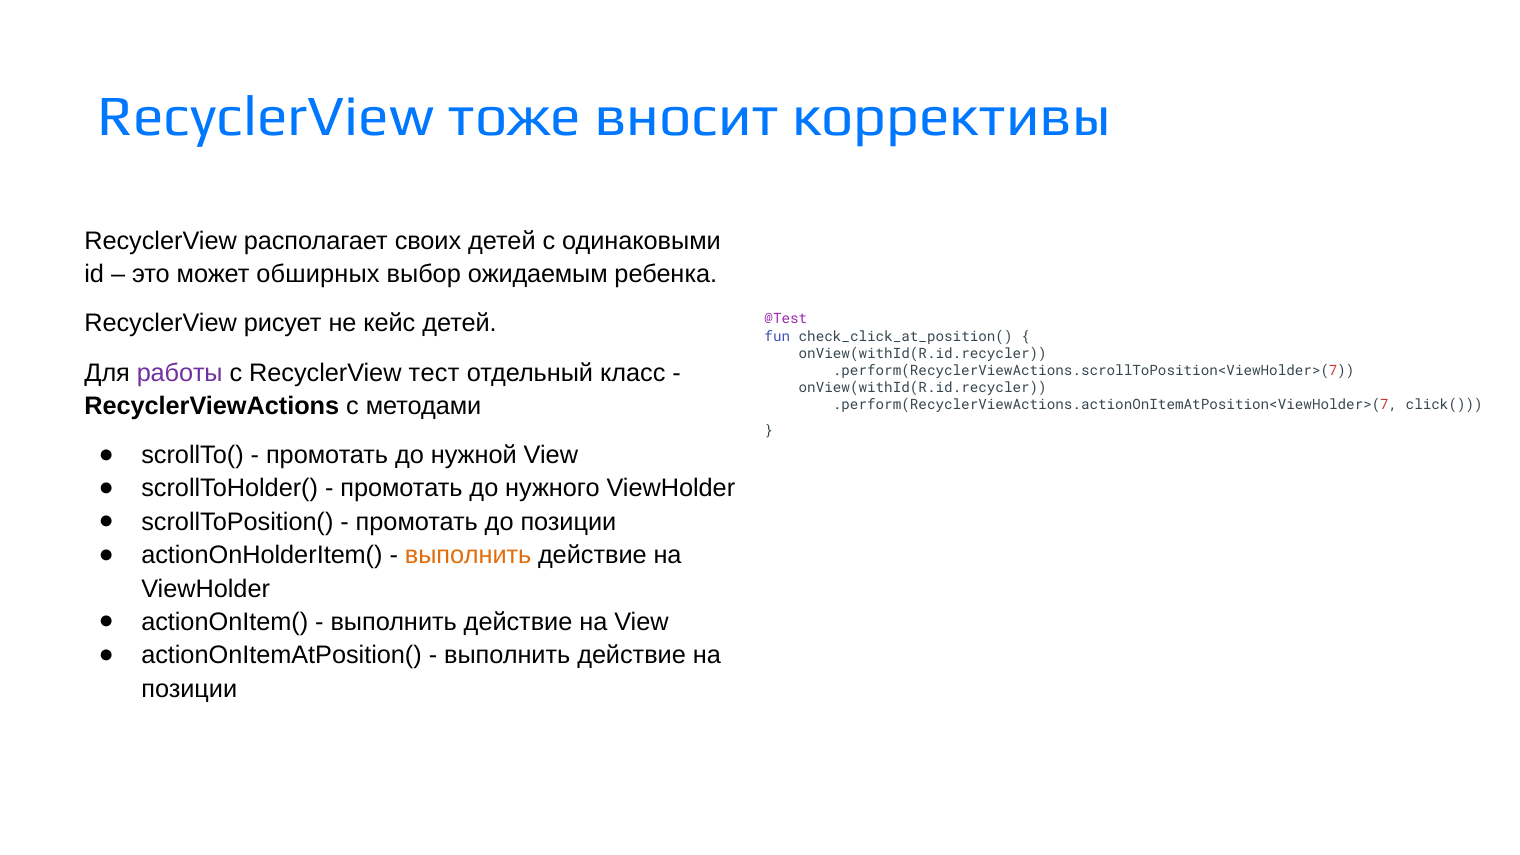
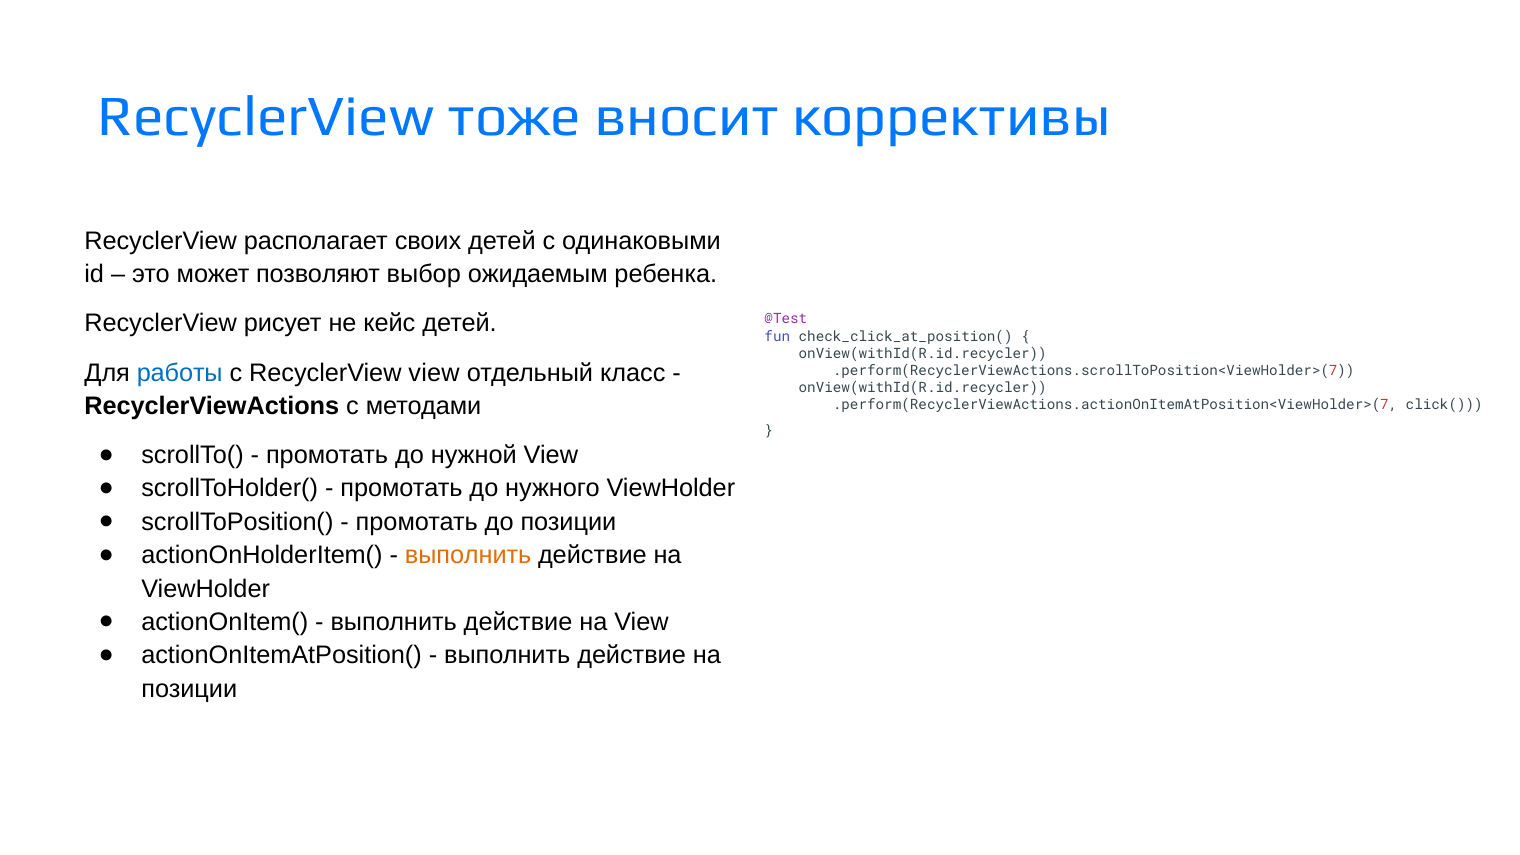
обширных: обширных -> позволяют
работы colour: purple -> blue
RecyclerView тест: тест -> view
